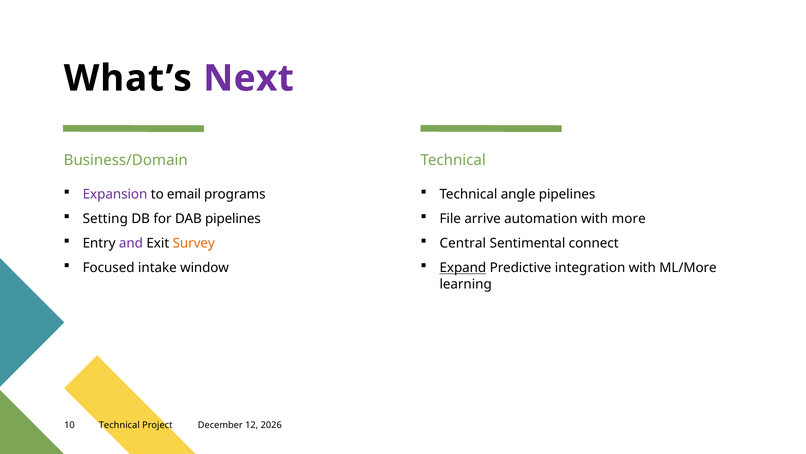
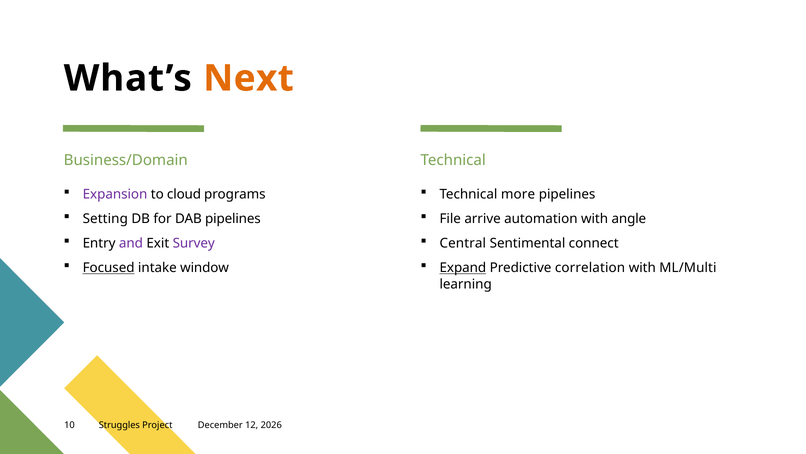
Next colour: purple -> orange
email: email -> cloud
angle: angle -> more
more: more -> angle
Survey colour: orange -> purple
Focused underline: none -> present
integration: integration -> correlation
ML/More: ML/More -> ML/Multi
Technical at (119, 425): Technical -> Struggles
